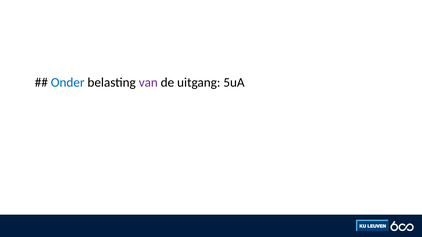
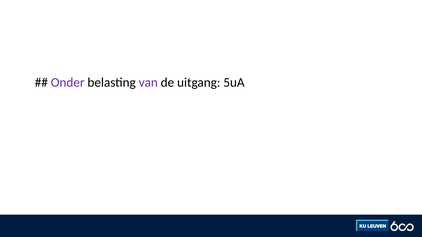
Onder colour: blue -> purple
